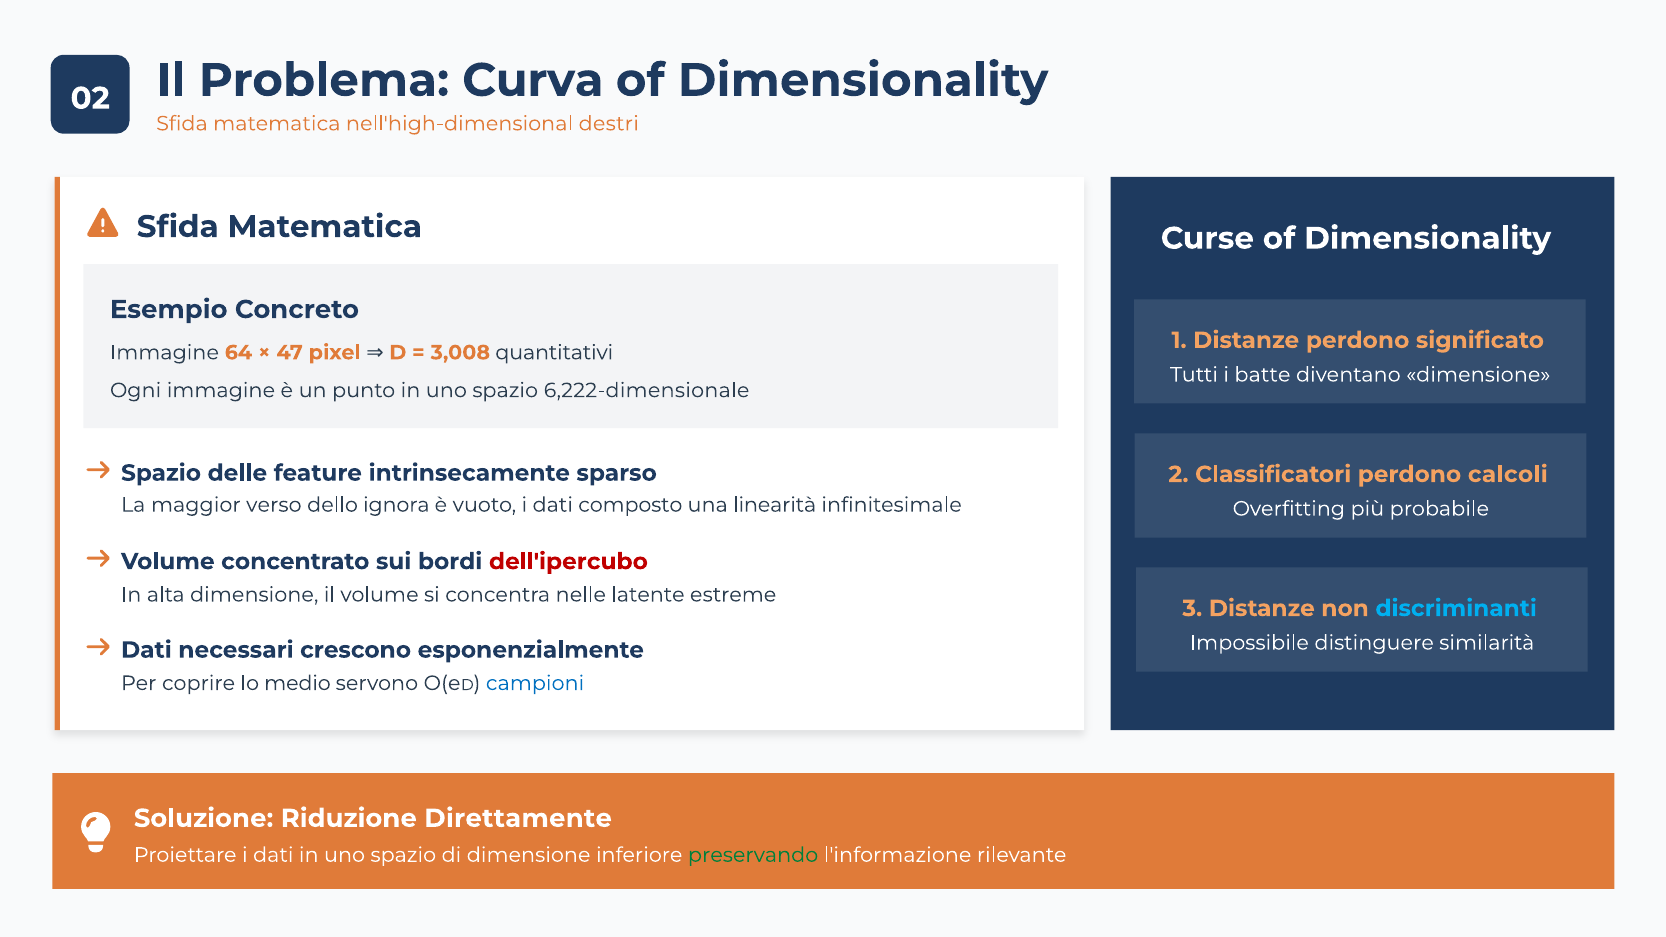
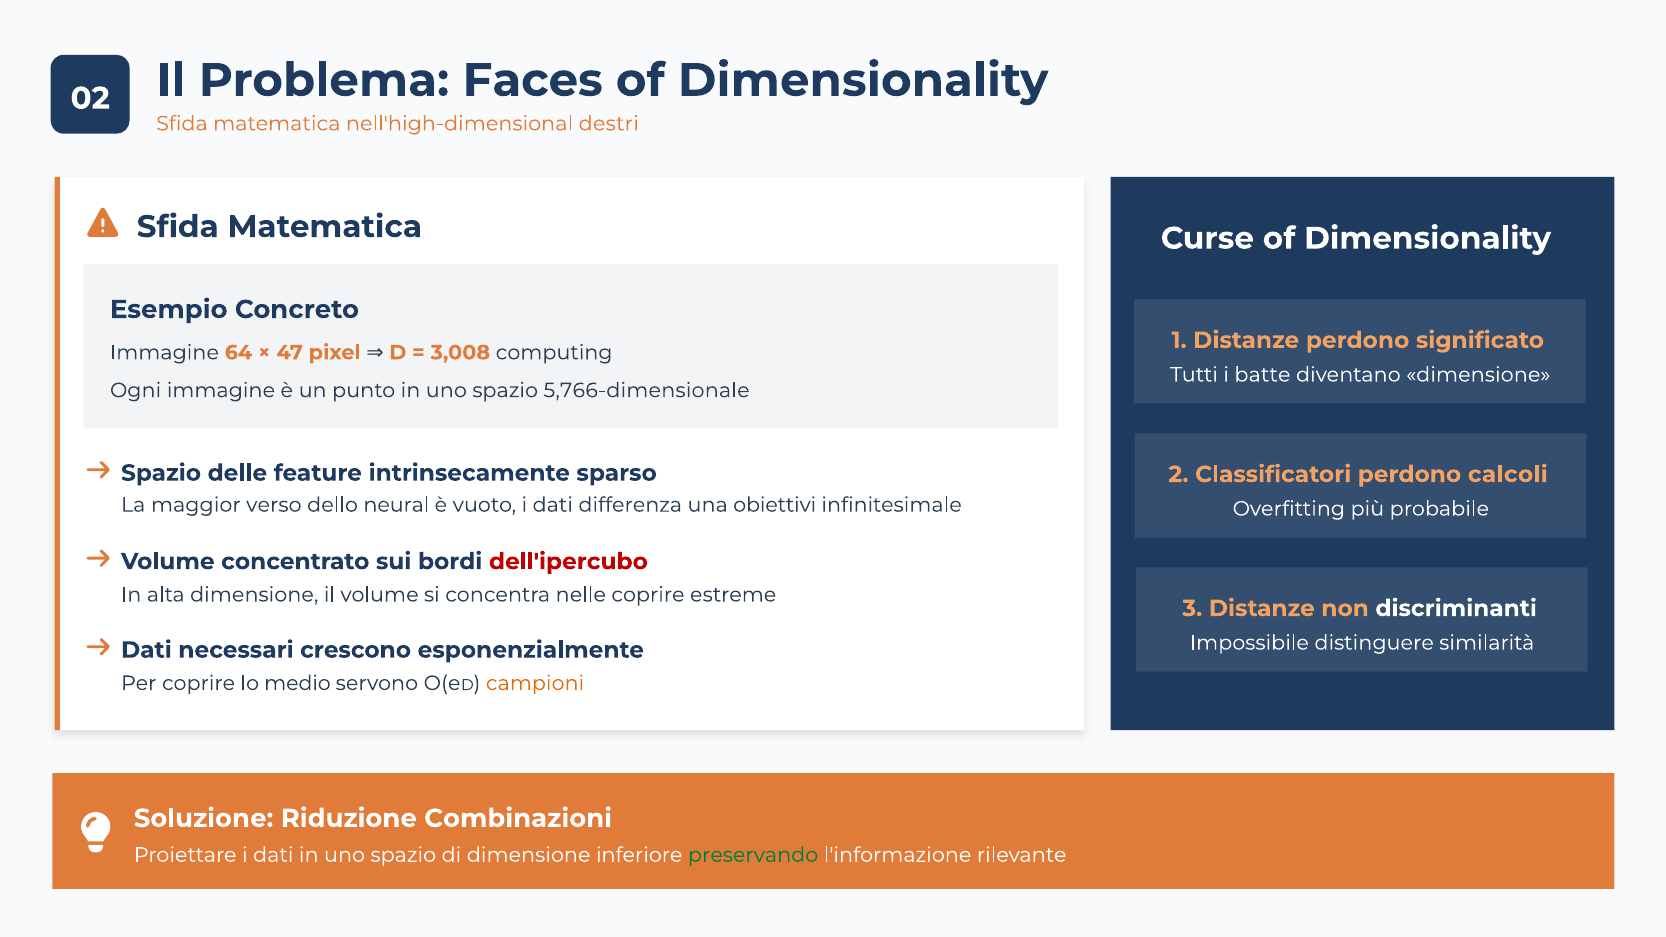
Curva: Curva -> Faces
quantitativi: quantitativi -> computing
6,222-dimensionale: 6,222-dimensionale -> 5,766-dimensionale
ignora: ignora -> neural
composto: composto -> differenza
linearità: linearità -> obiettivi
nelle latente: latente -> coprire
discriminanti colour: light blue -> white
campioni colour: blue -> orange
Direttamente: Direttamente -> Combinazioni
